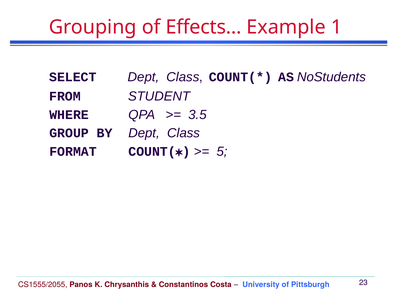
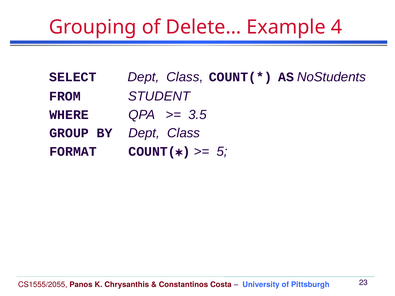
Effects…: Effects… -> Delete…
1: 1 -> 4
